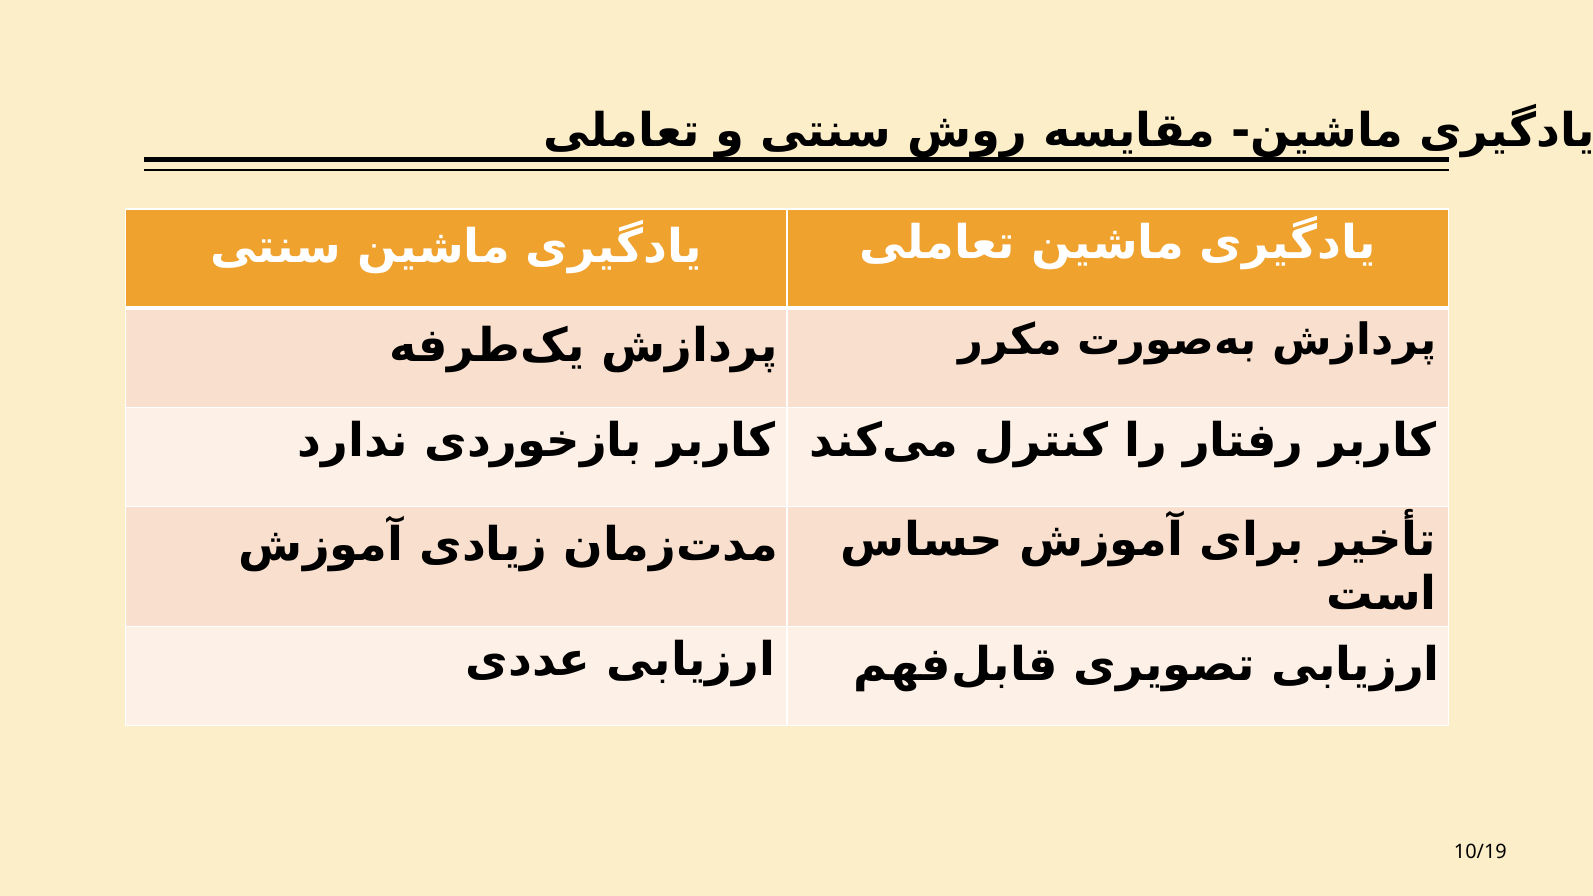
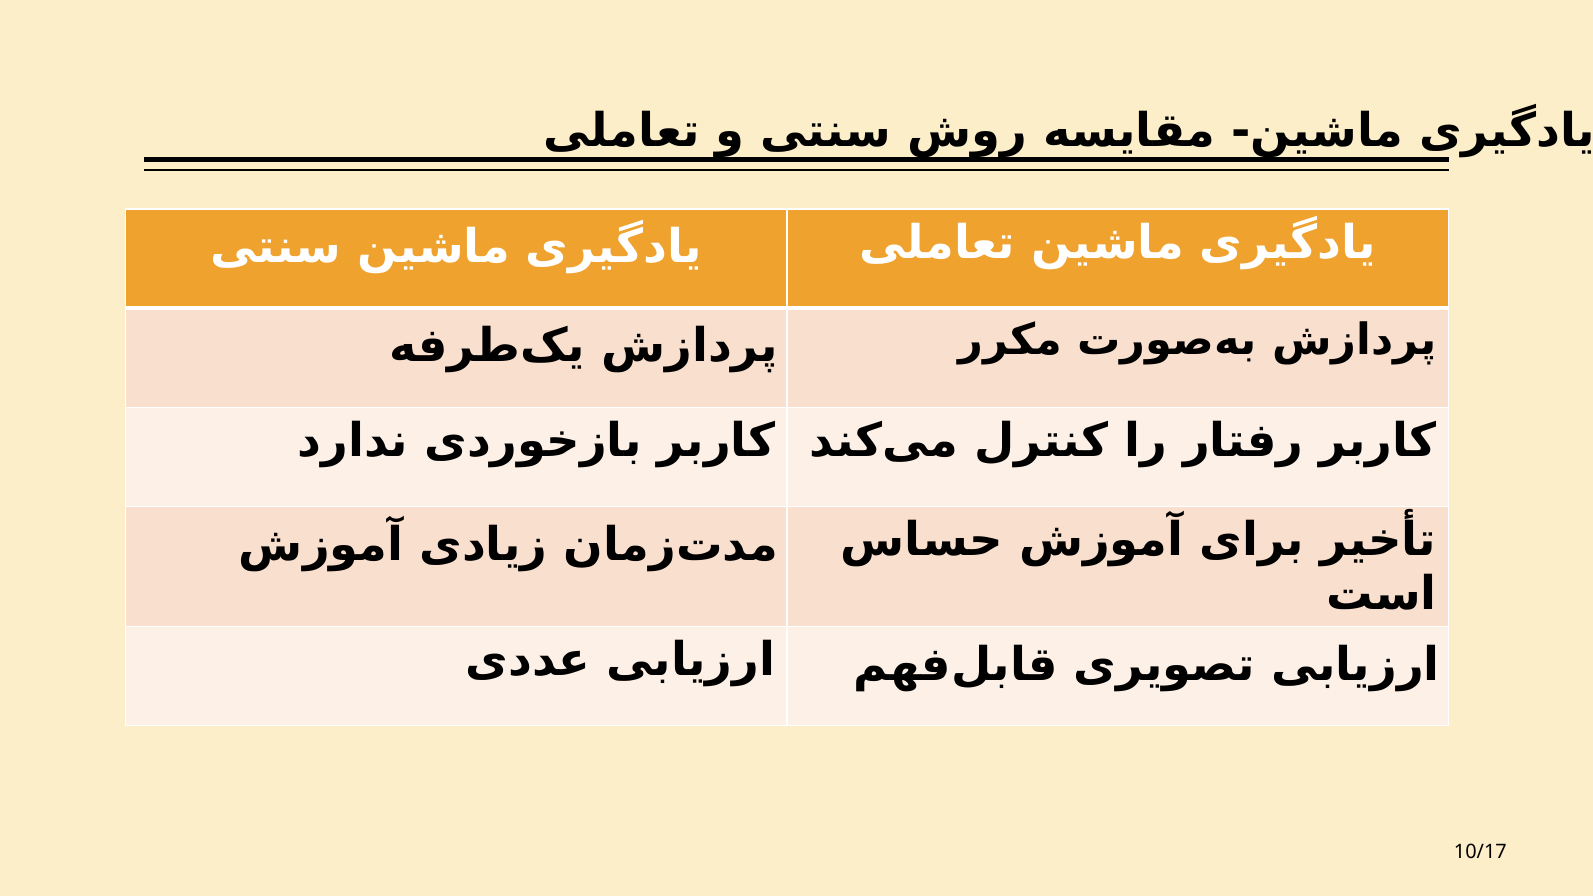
10/19: 10/19 -> 10/17
